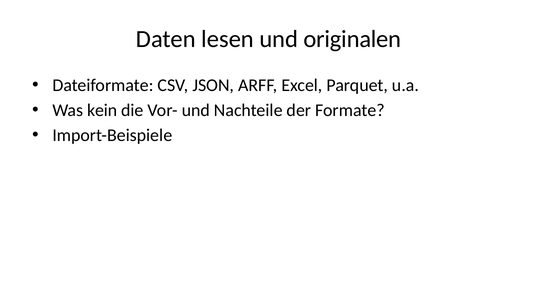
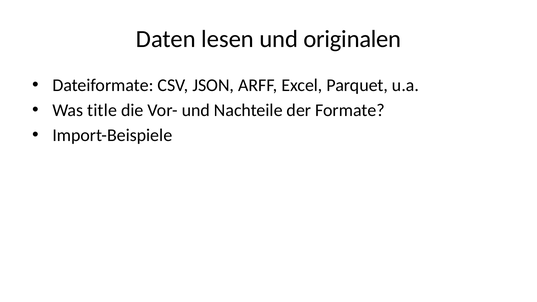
kein: kein -> title
